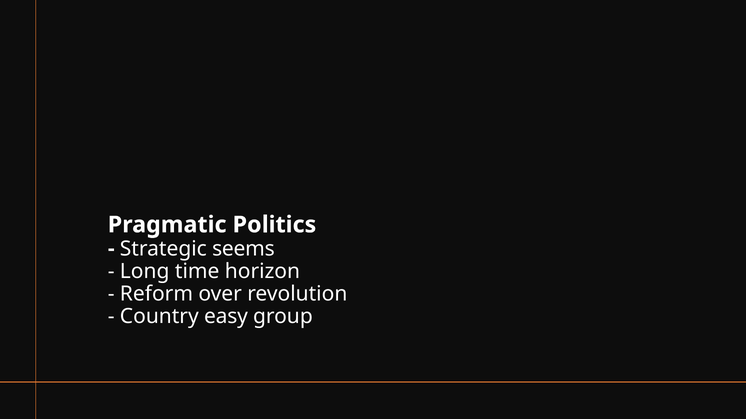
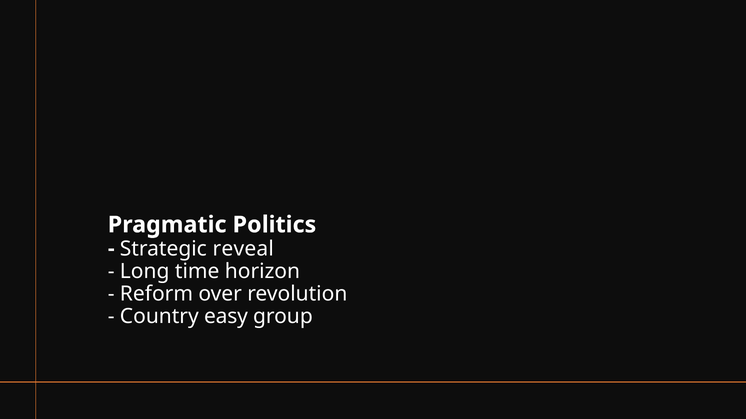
seems: seems -> reveal
